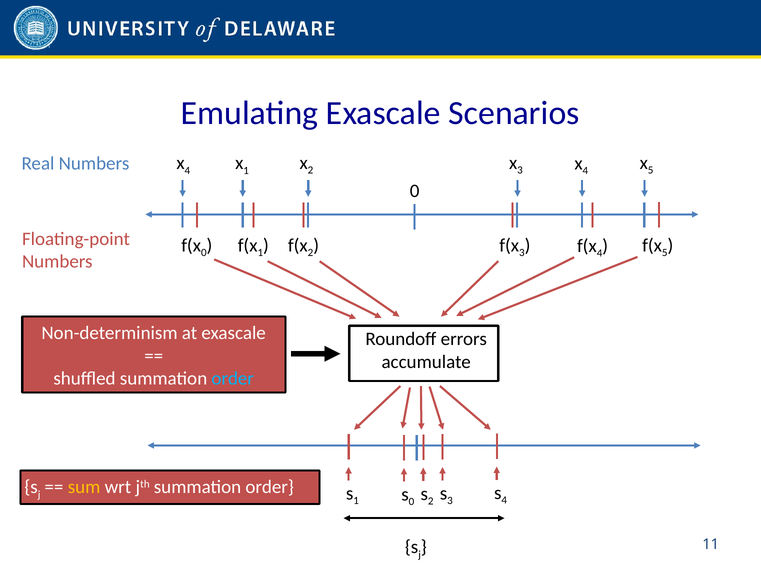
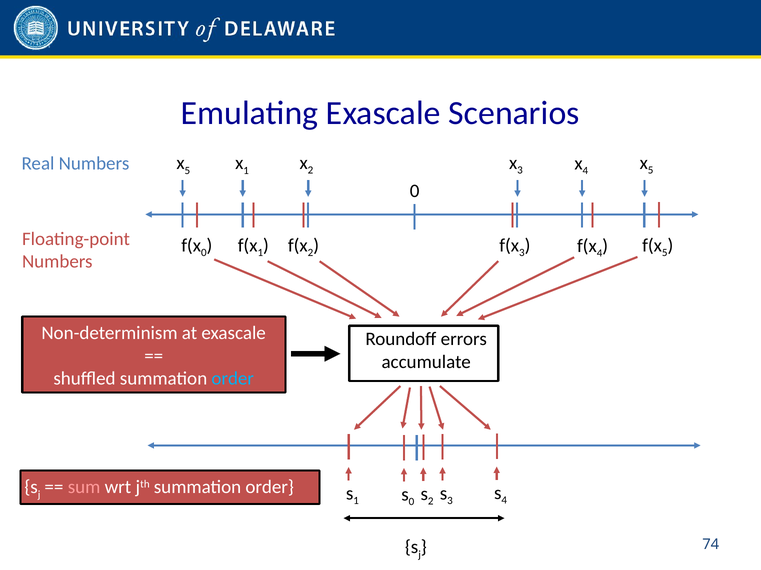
4 at (187, 171): 4 -> 5
sum colour: yellow -> pink
11: 11 -> 74
